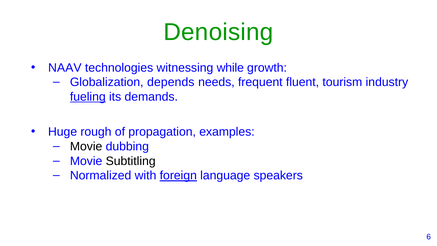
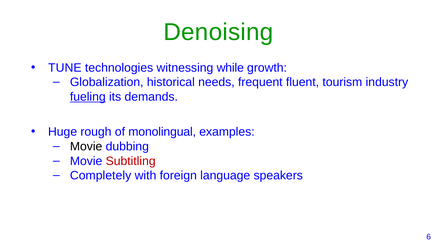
NAAV: NAAV -> TUNE
depends: depends -> historical
propagation: propagation -> monolingual
Subtitling colour: black -> red
Normalized: Normalized -> Completely
foreign underline: present -> none
